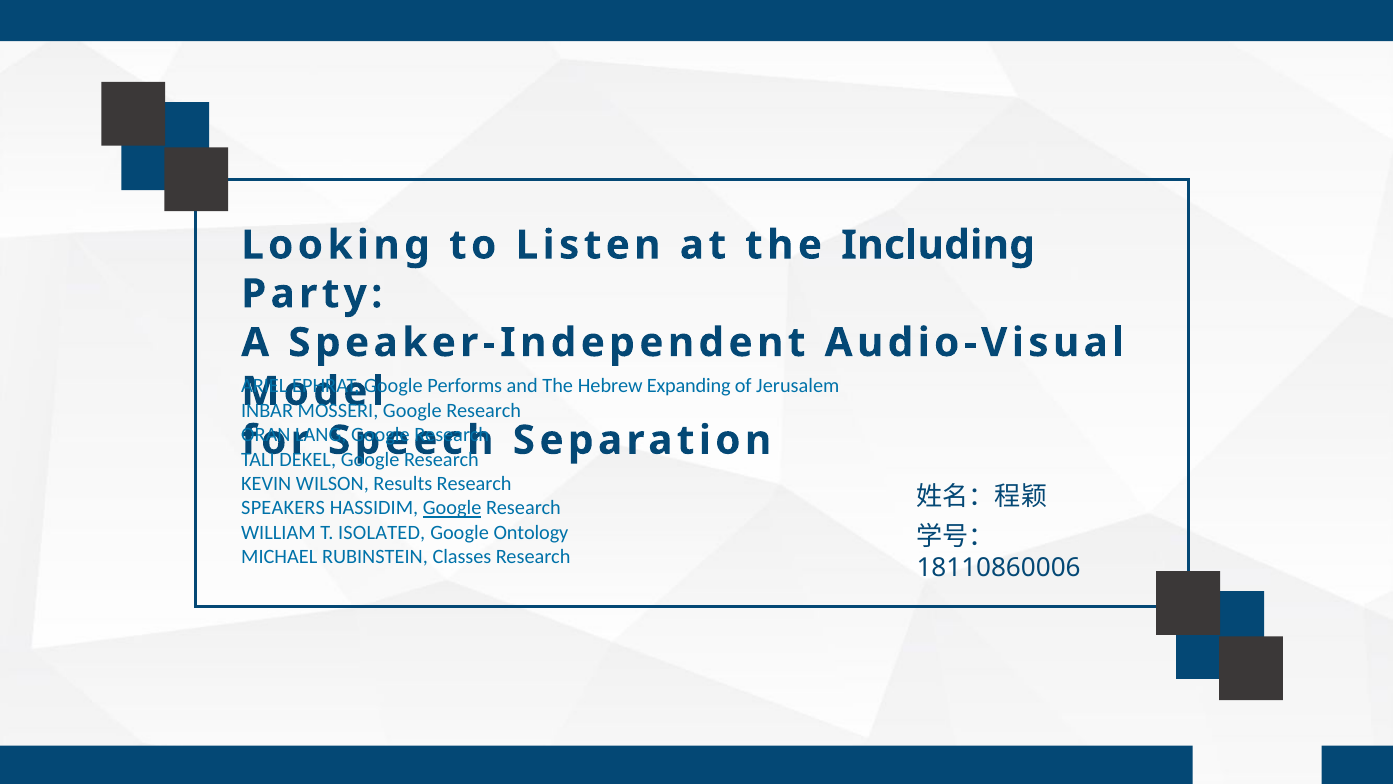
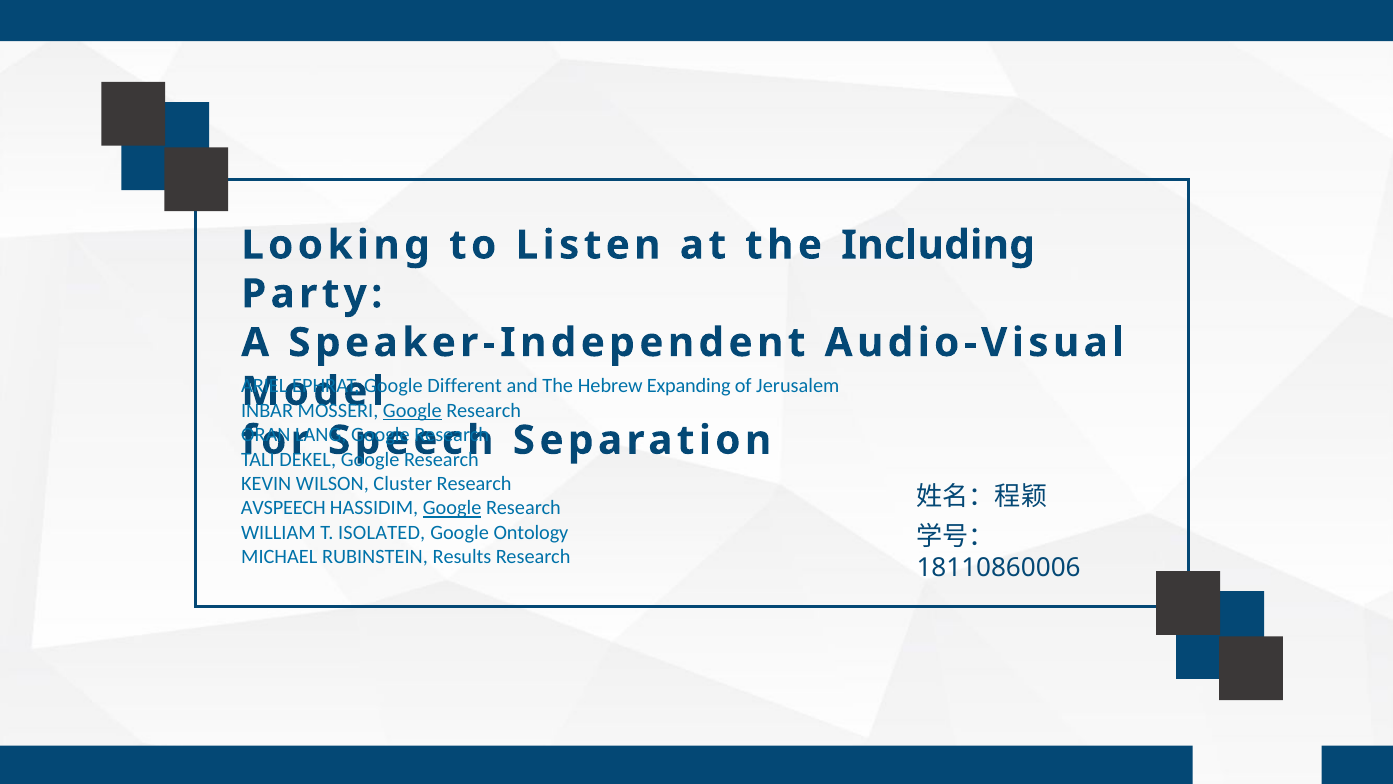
Performs: Performs -> Different
Google at (412, 410) underline: none -> present
Results: Results -> Cluster
SPEAKERS: SPEAKERS -> AVSPEECH
Classes: Classes -> Results
